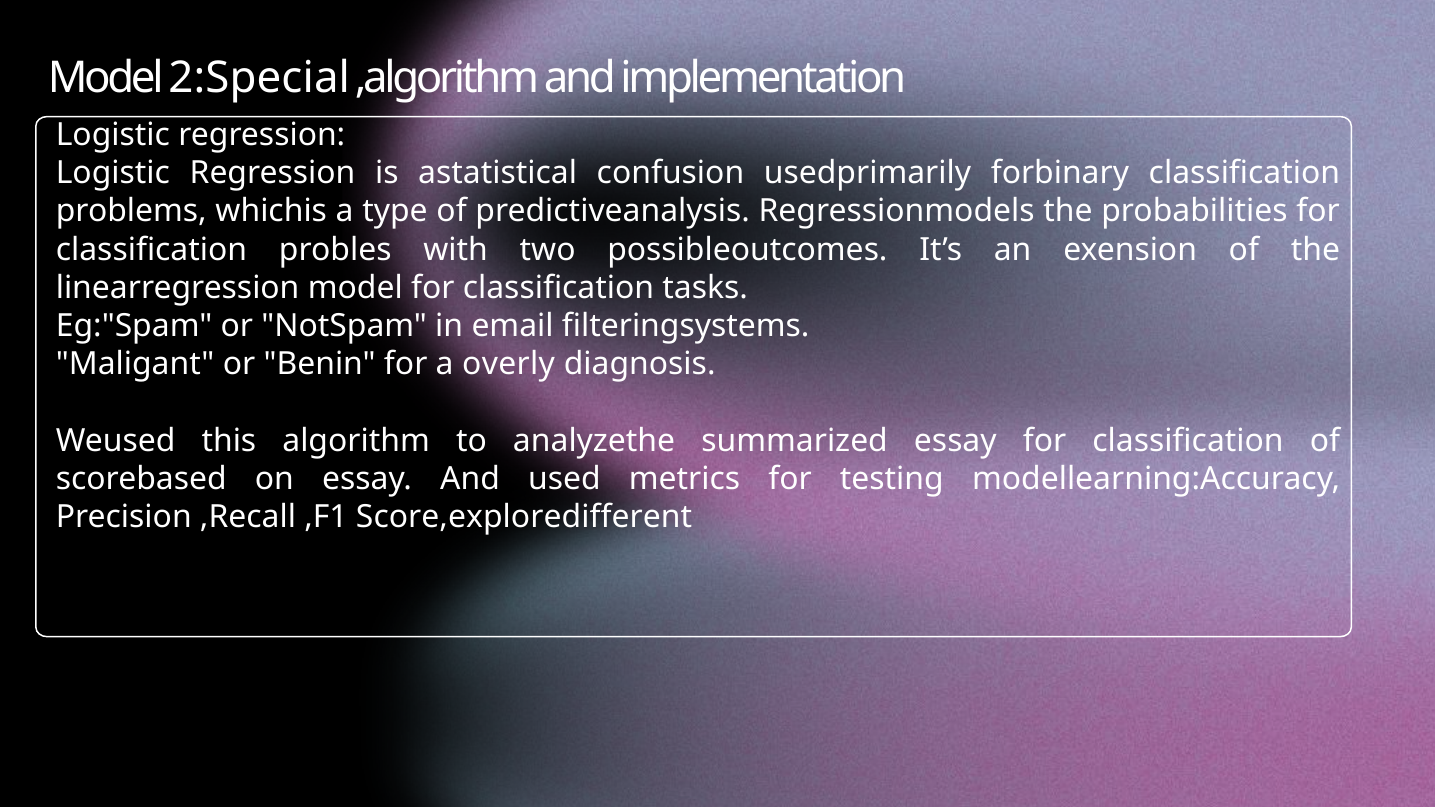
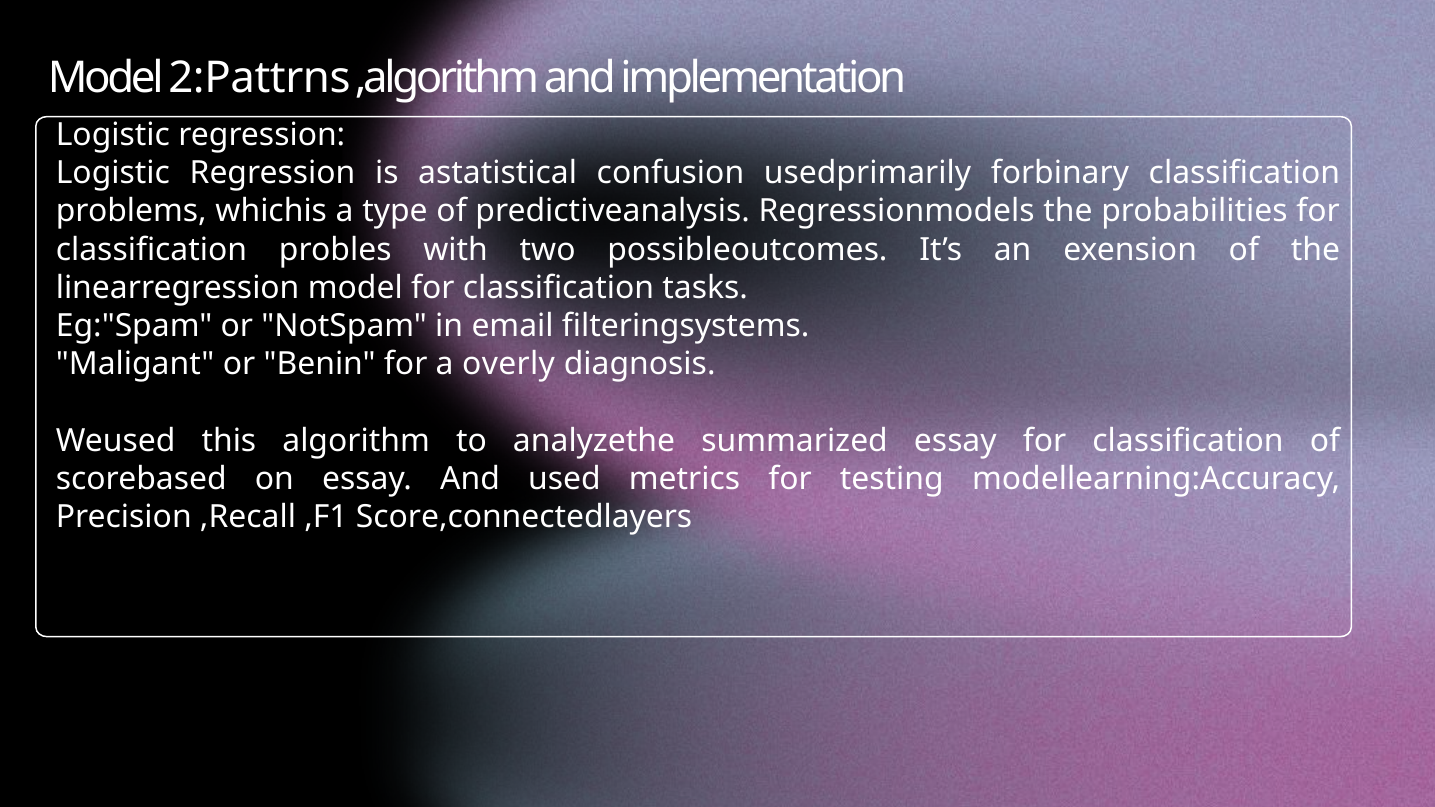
2:Special: 2:Special -> 2:Pattrns
Score,exploredifferent: Score,exploredifferent -> Score,connectedlayers
